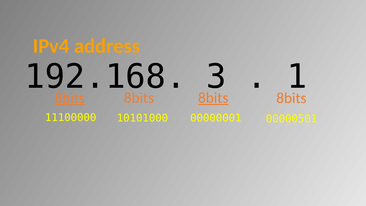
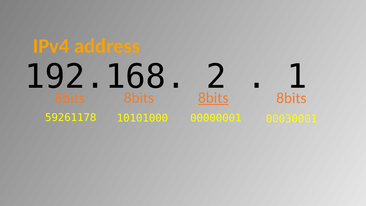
3: 3 -> 2
8bits at (70, 98) underline: present -> none
11100000: 11100000 -> 59261178
00000501: 00000501 -> 00030001
